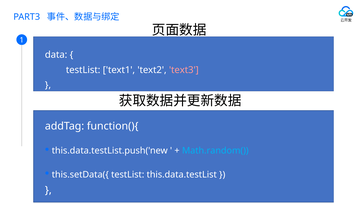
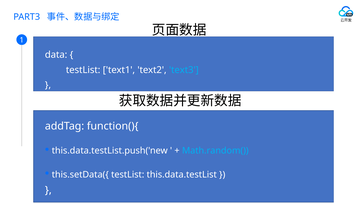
text3 colour: pink -> light blue
